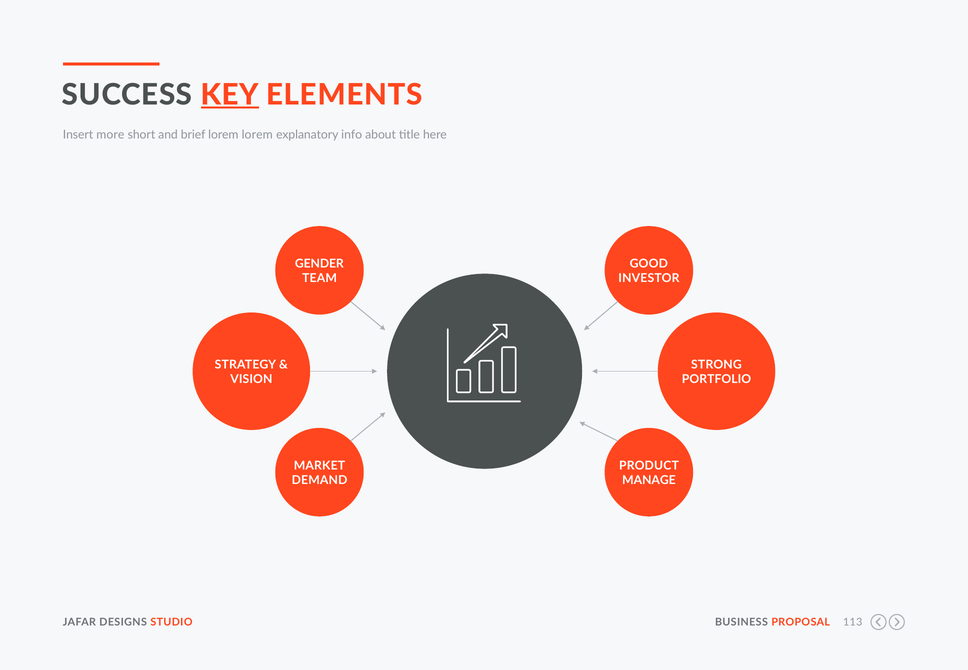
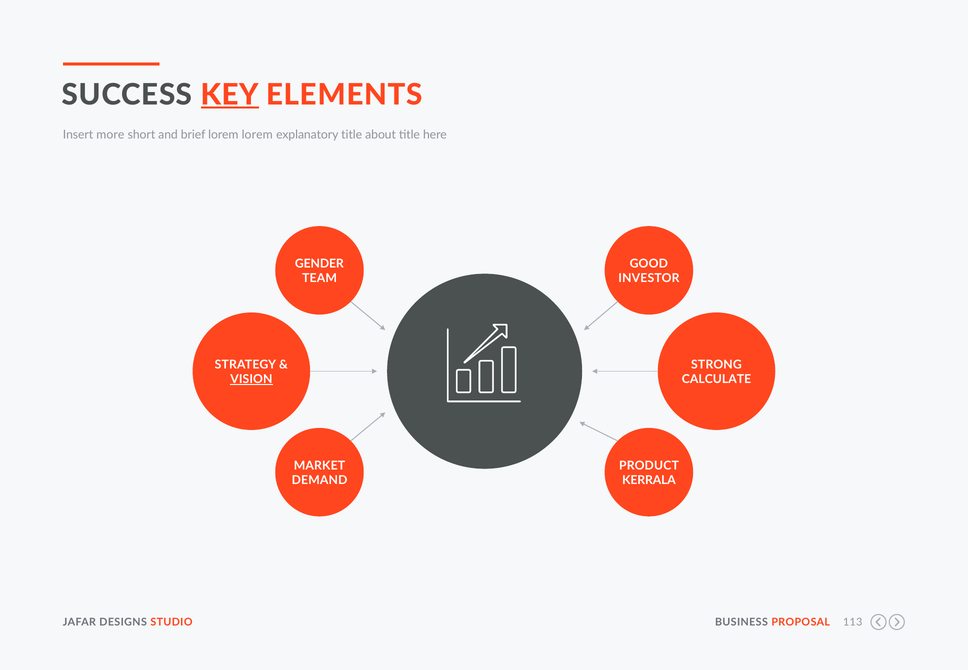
explanatory info: info -> title
VISION underline: none -> present
PORTFOLIO: PORTFOLIO -> CALCULATE
MANAGE: MANAGE -> KERRALA
